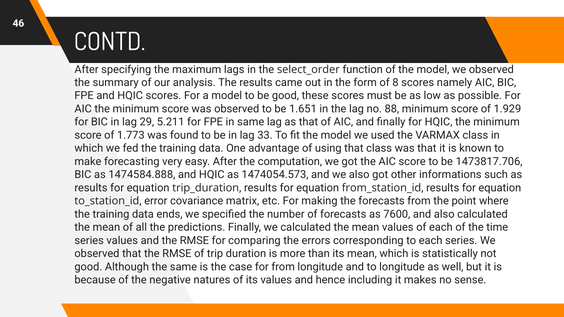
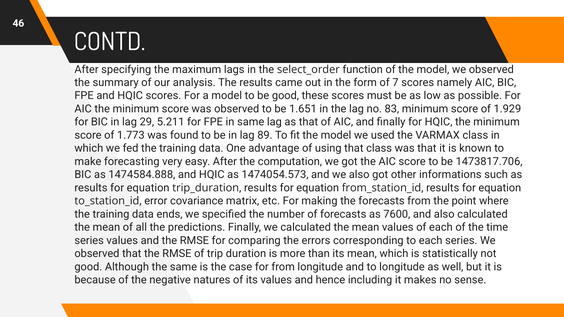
8: 8 -> 7
88: 88 -> 83
33: 33 -> 89
